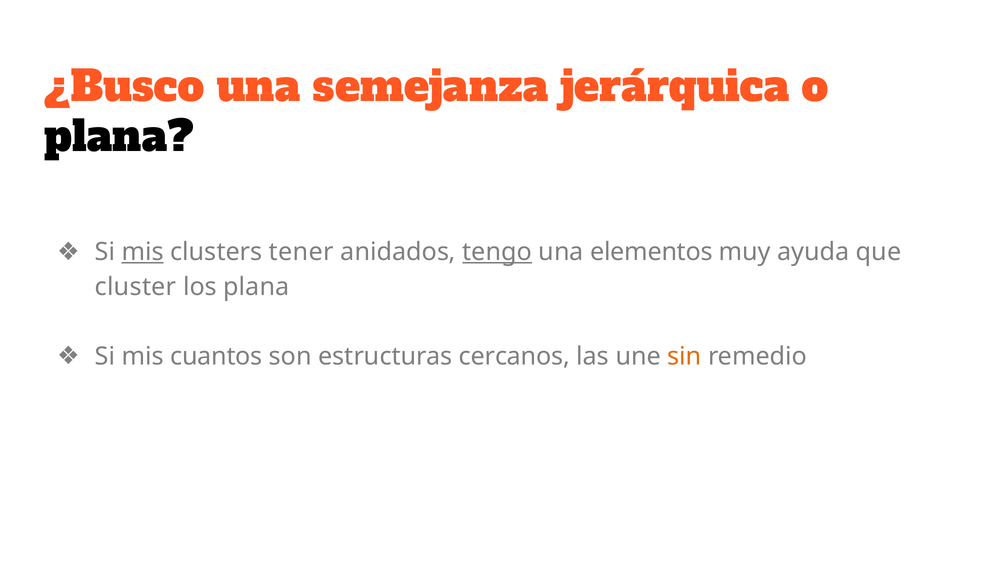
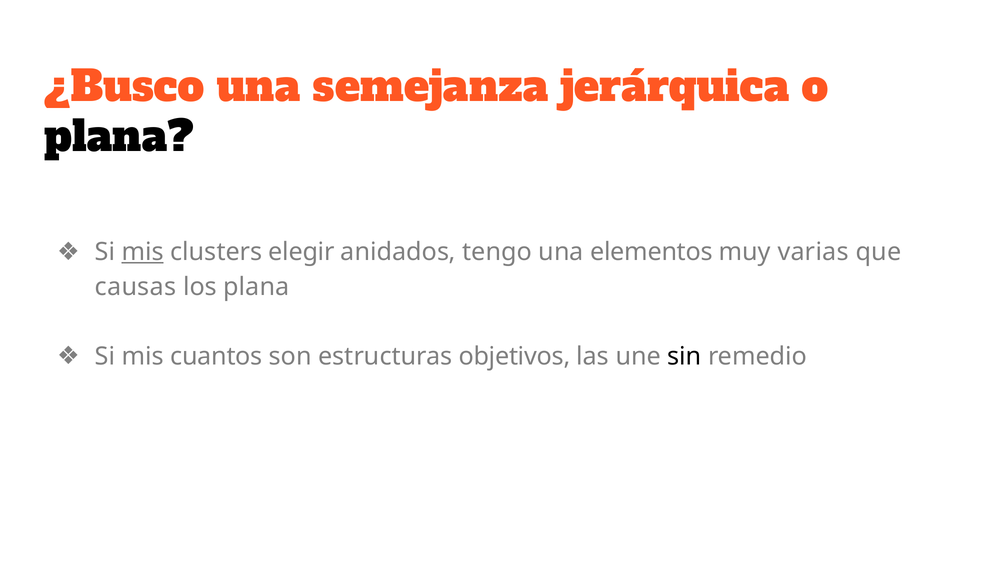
tener: tener -> elegir
tengo underline: present -> none
ayuda: ayuda -> varias
cluster: cluster -> causas
cercanos: cercanos -> objetivos
sin colour: orange -> black
